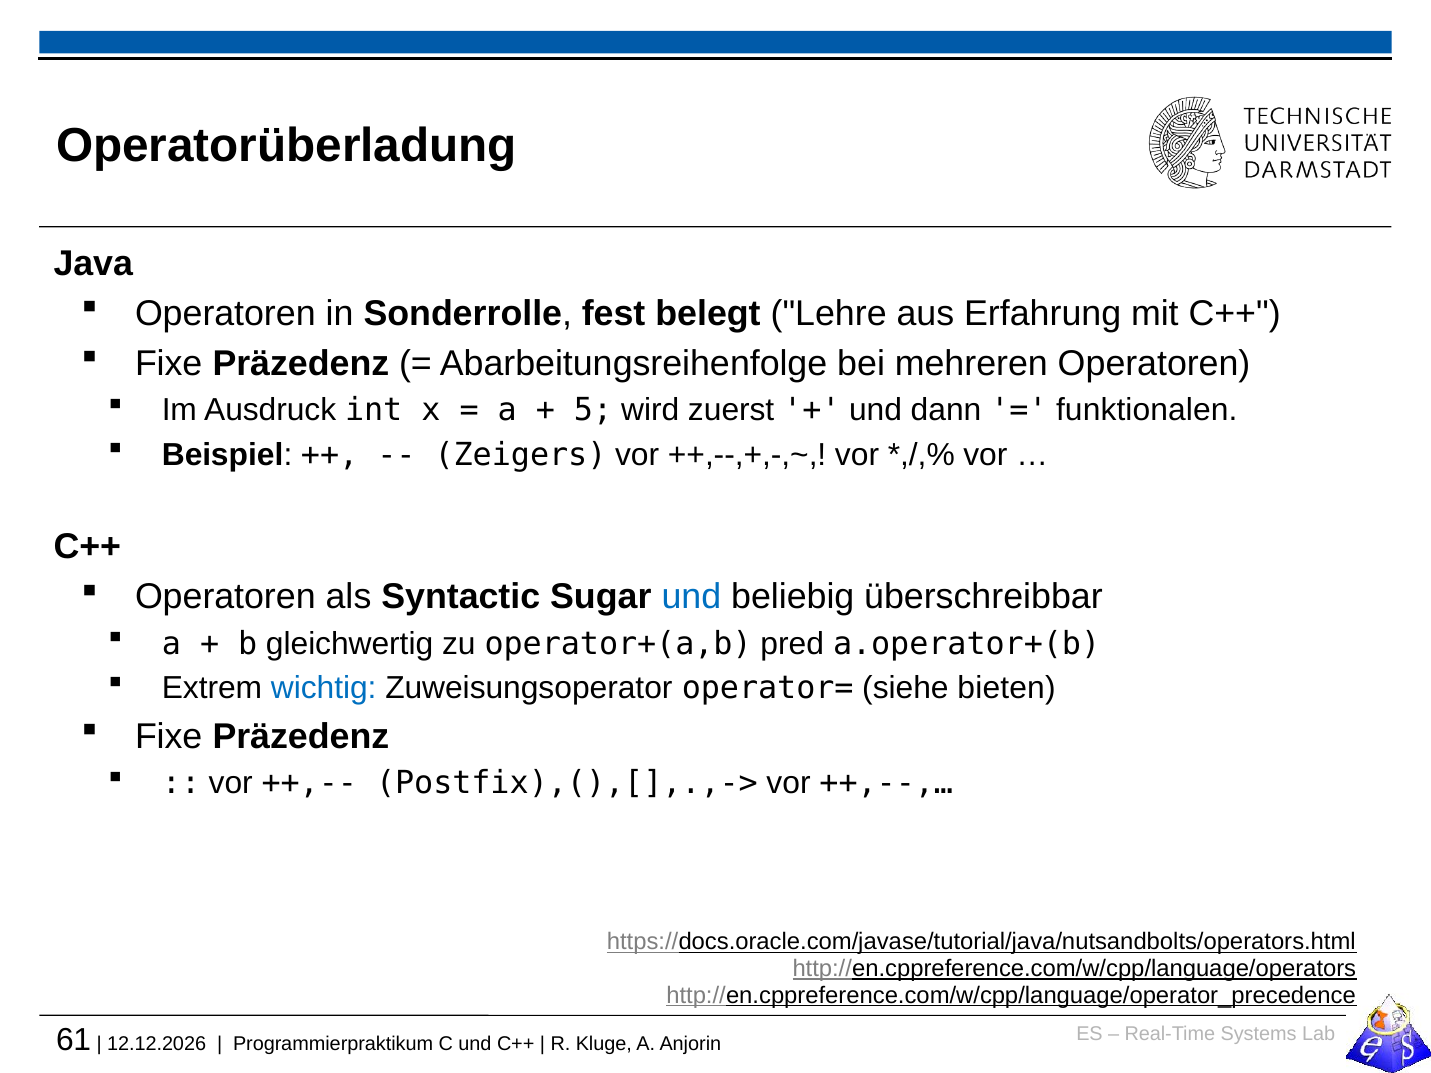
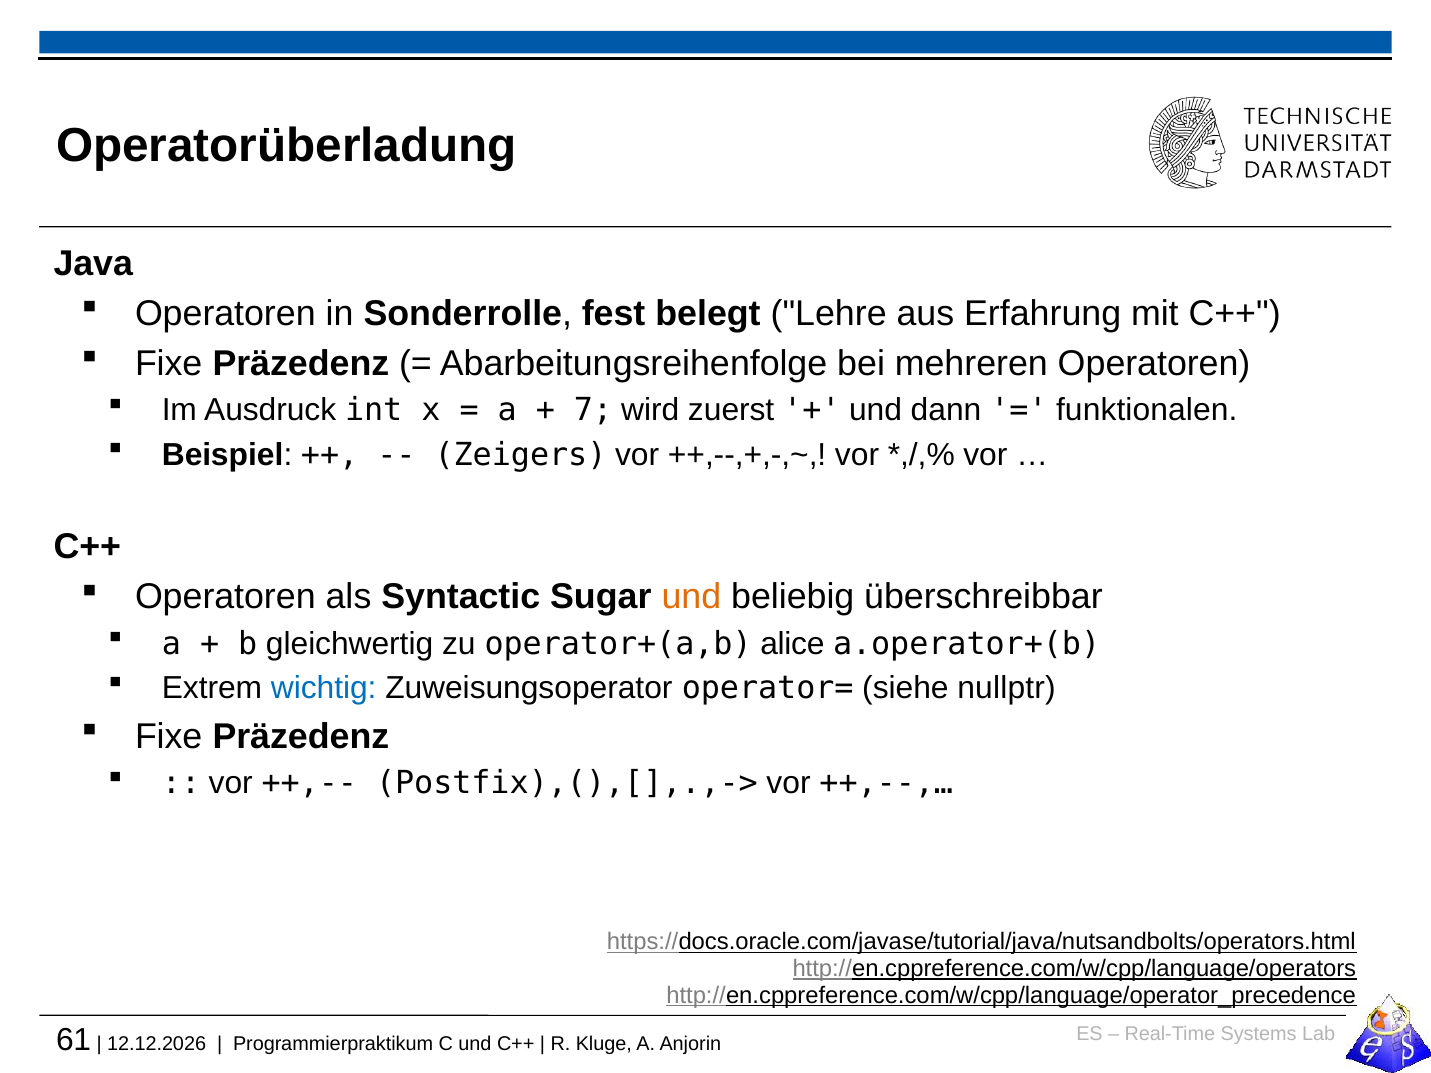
5: 5 -> 7
und at (691, 597) colour: blue -> orange
pred: pred -> alice
bieten: bieten -> nullptr
